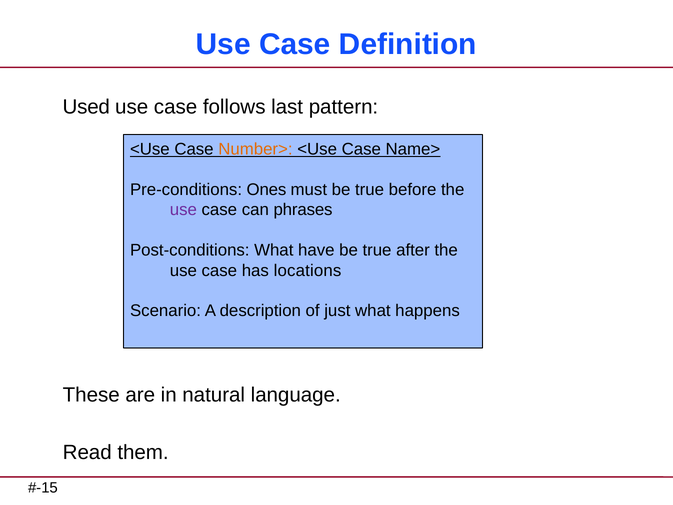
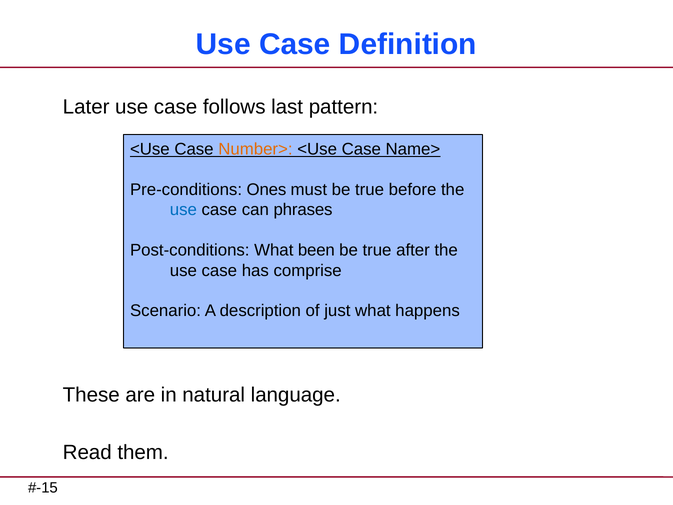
Used: Used -> Later
use at (183, 210) colour: purple -> blue
have: have -> been
locations: locations -> comprise
